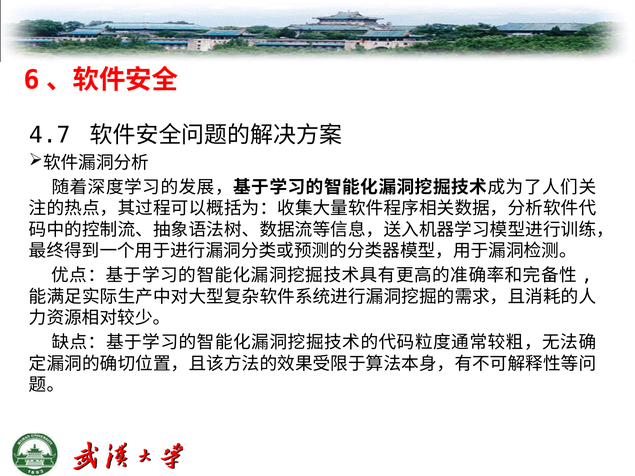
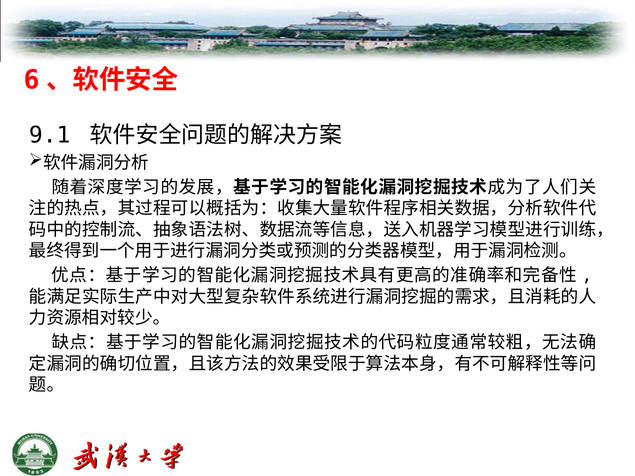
4.7: 4.7 -> 9.1
